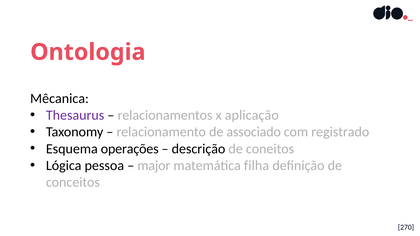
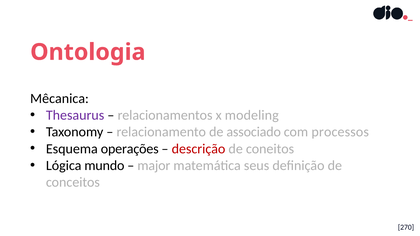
aplicação: aplicação -> modeling
registrado: registrado -> processos
descrição colour: black -> red
pessoa: pessoa -> mundo
filha: filha -> seus
